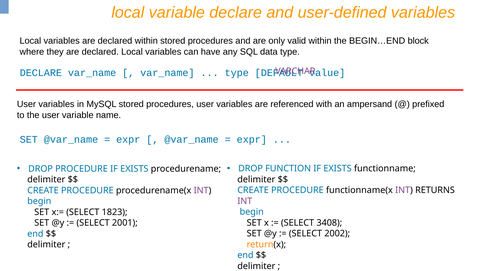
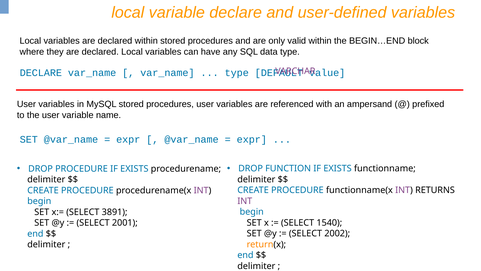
1823: 1823 -> 3891
3408: 3408 -> 1540
